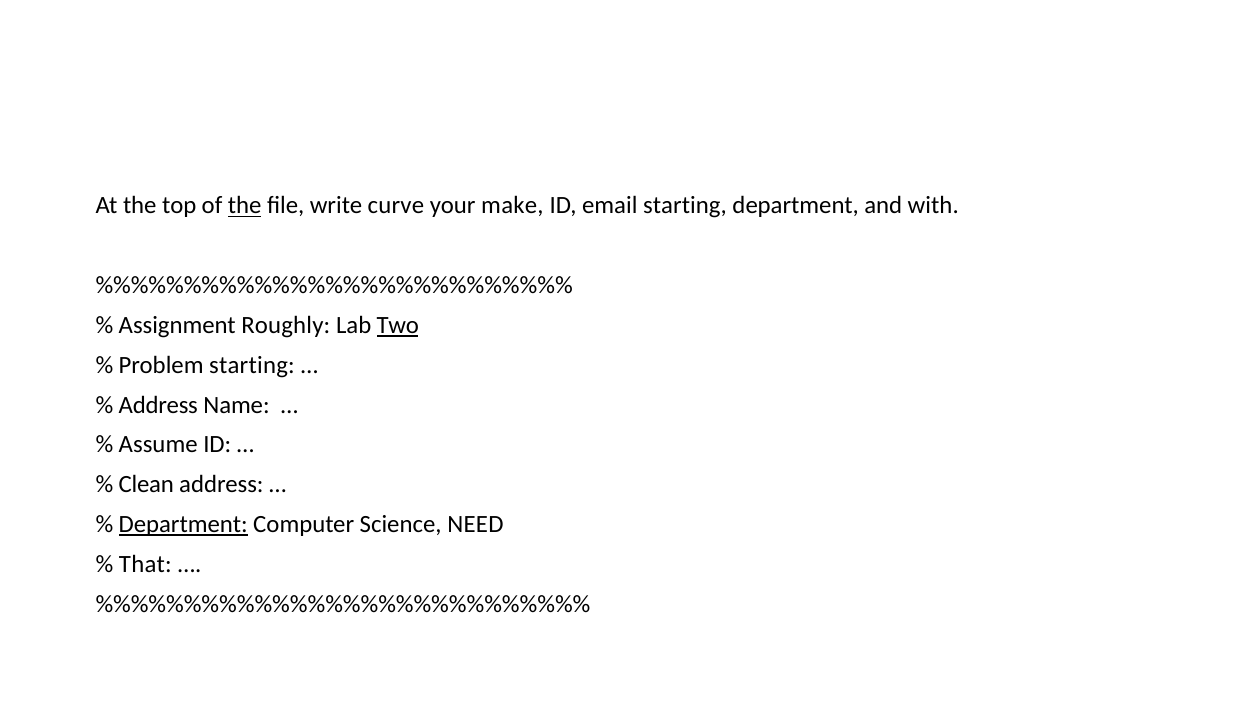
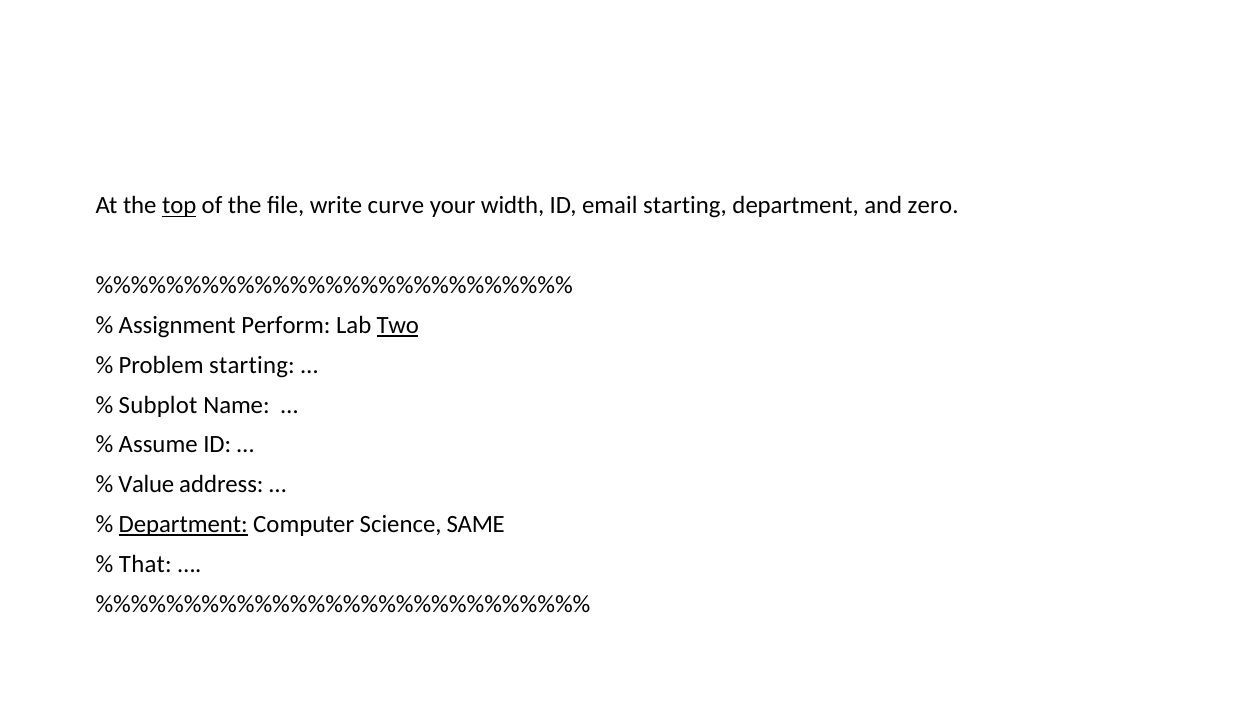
top underline: none -> present
the at (245, 206) underline: present -> none
make: make -> width
with: with -> zero
Roughly: Roughly -> Perform
Address at (158, 405): Address -> Subplot
Clean: Clean -> Value
NEED: NEED -> SAME
